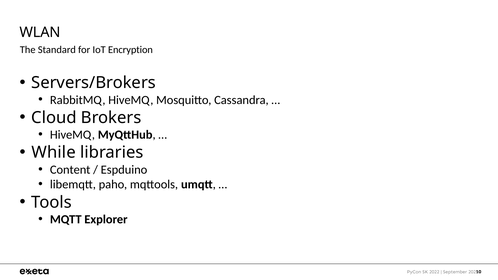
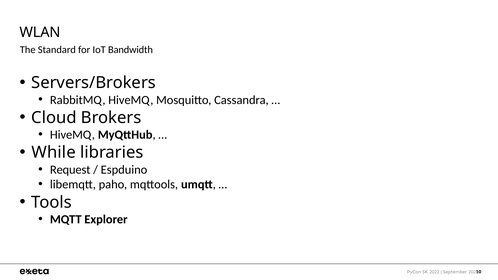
Encryption: Encryption -> Bandwidth
Content: Content -> Request
